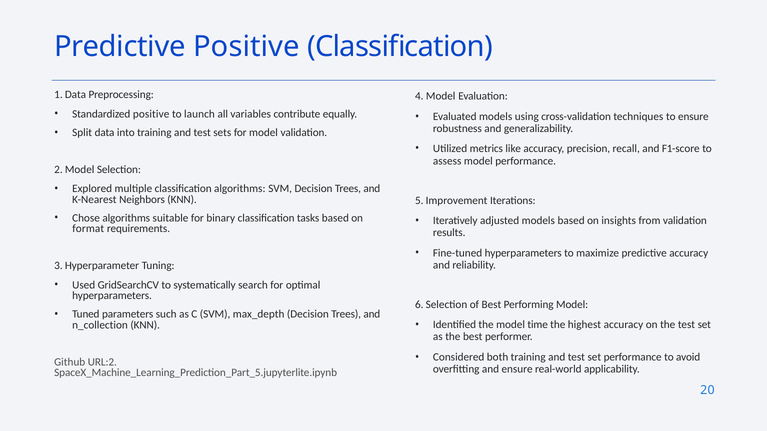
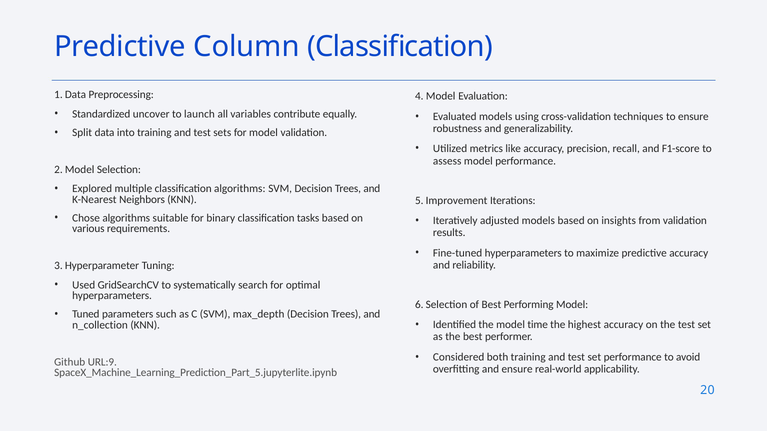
Predictive Positive: Positive -> Column
Standardized positive: positive -> uncover
format: format -> various
URL:2: URL:2 -> URL:9
